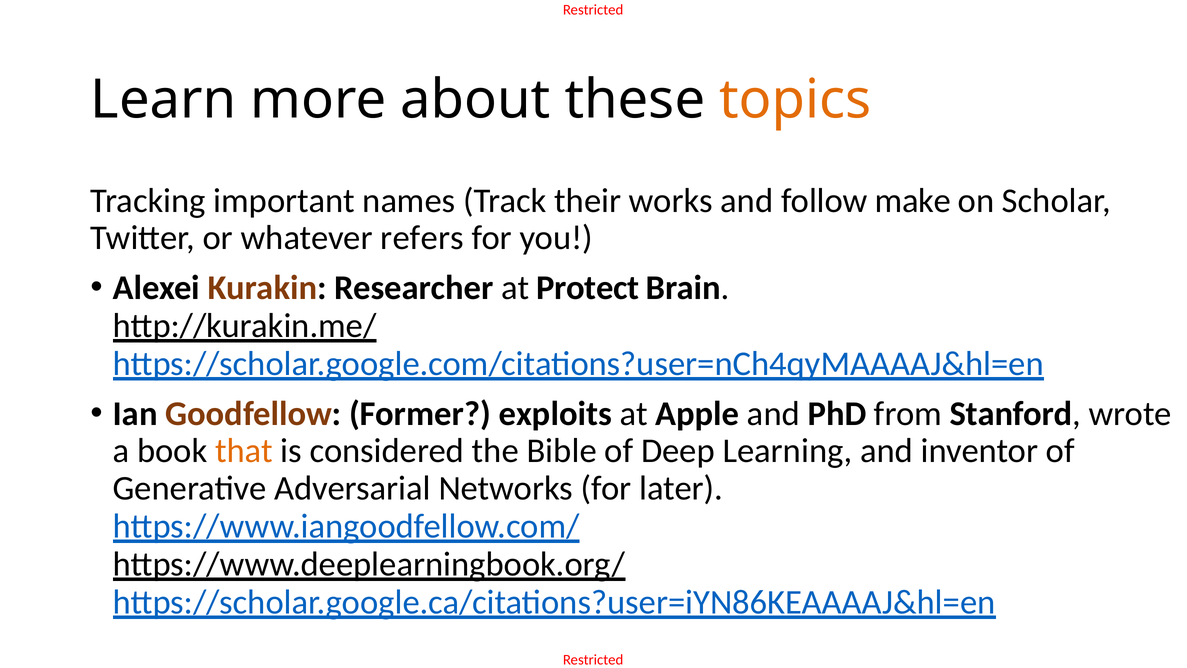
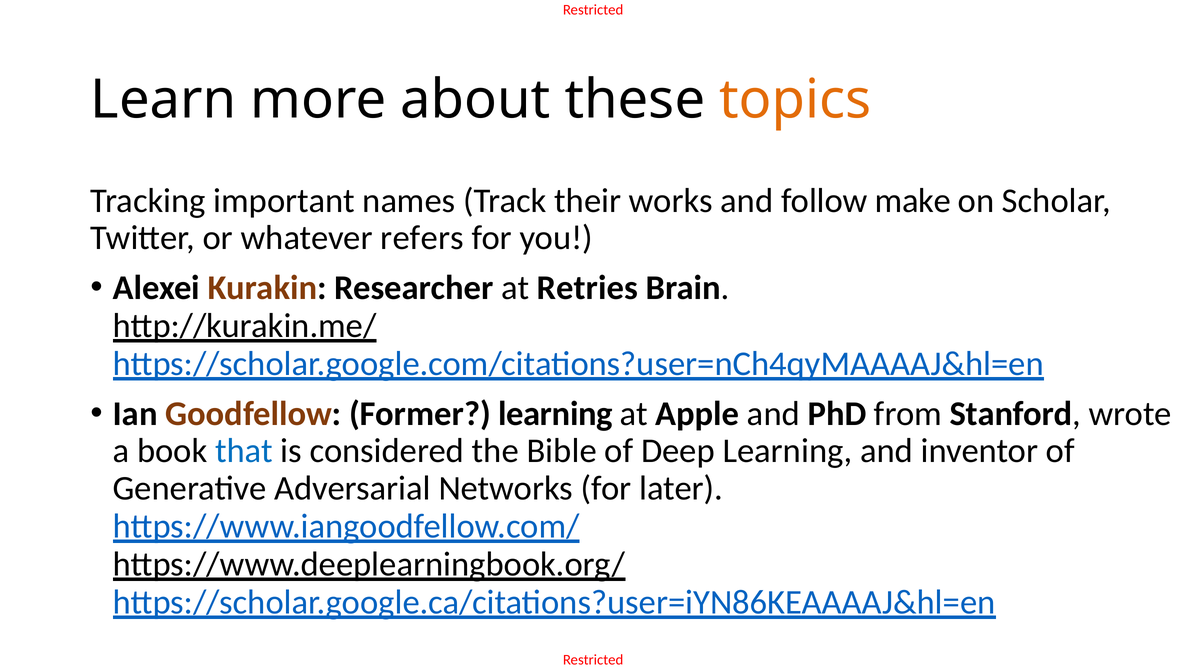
Protect: Protect -> Retries
Former exploits: exploits -> learning
that colour: orange -> blue
